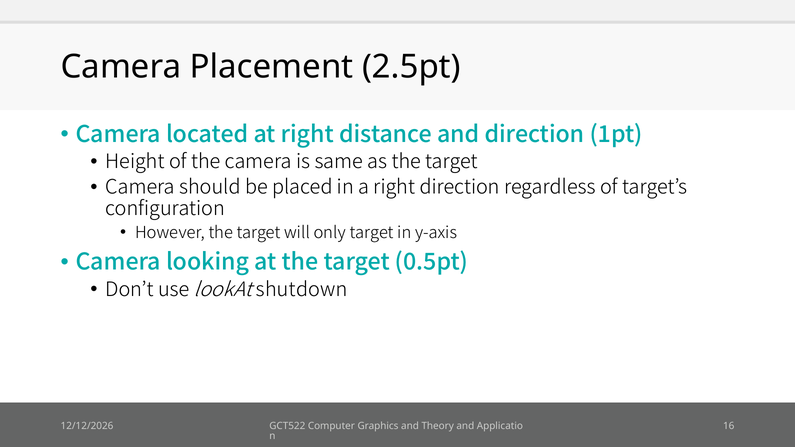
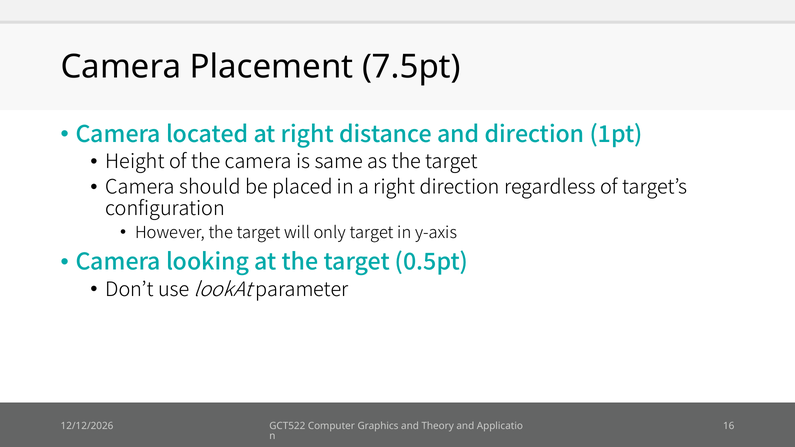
2.5pt: 2.5pt -> 7.5pt
shutdown: shutdown -> parameter
